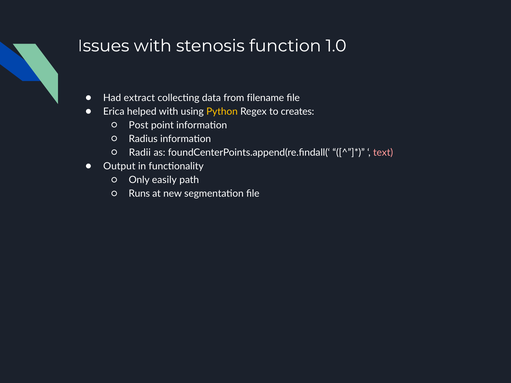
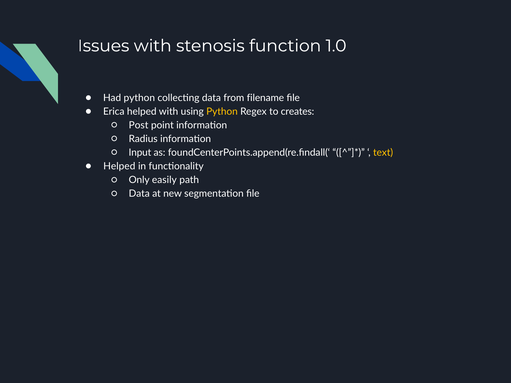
Had extract: extract -> python
Radii: Radii -> Input
text colour: pink -> yellow
Output at (119, 166): Output -> Helped
Runs at (139, 194): Runs -> Data
